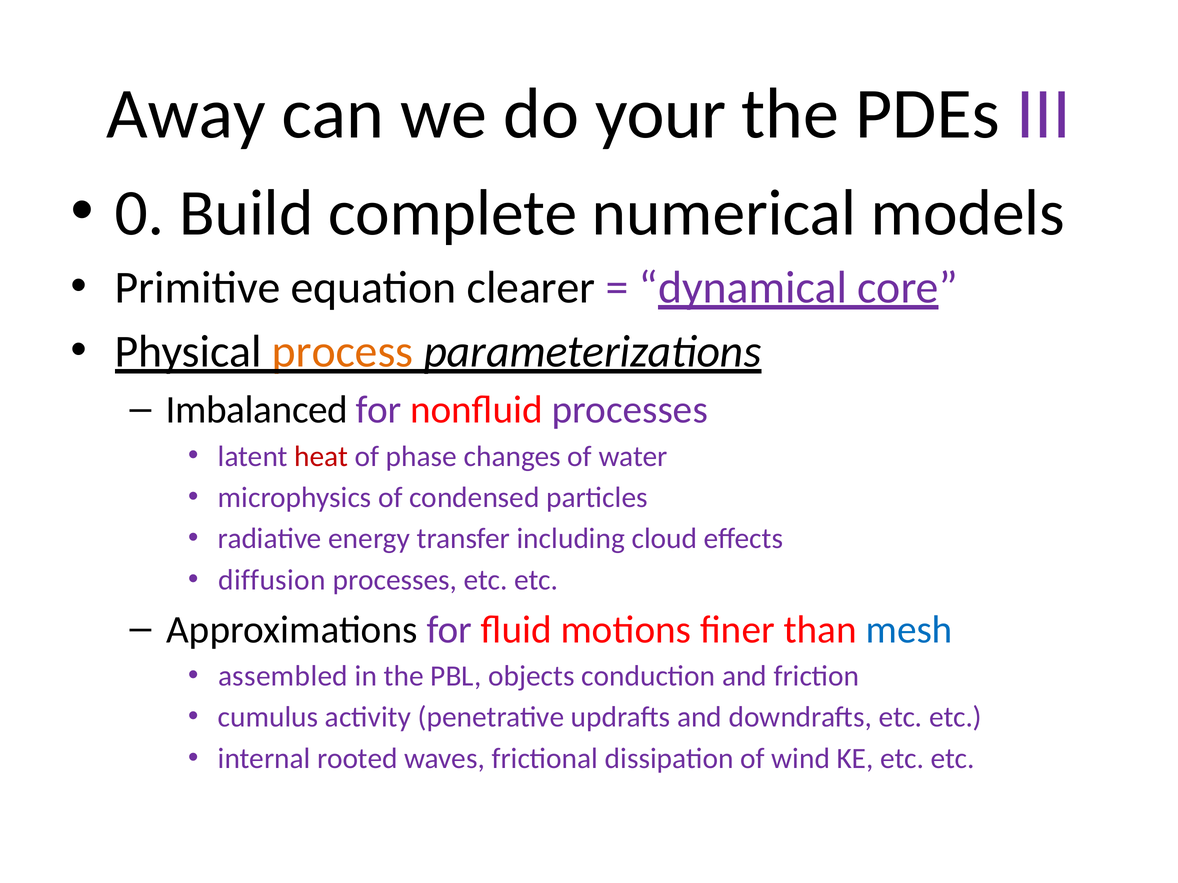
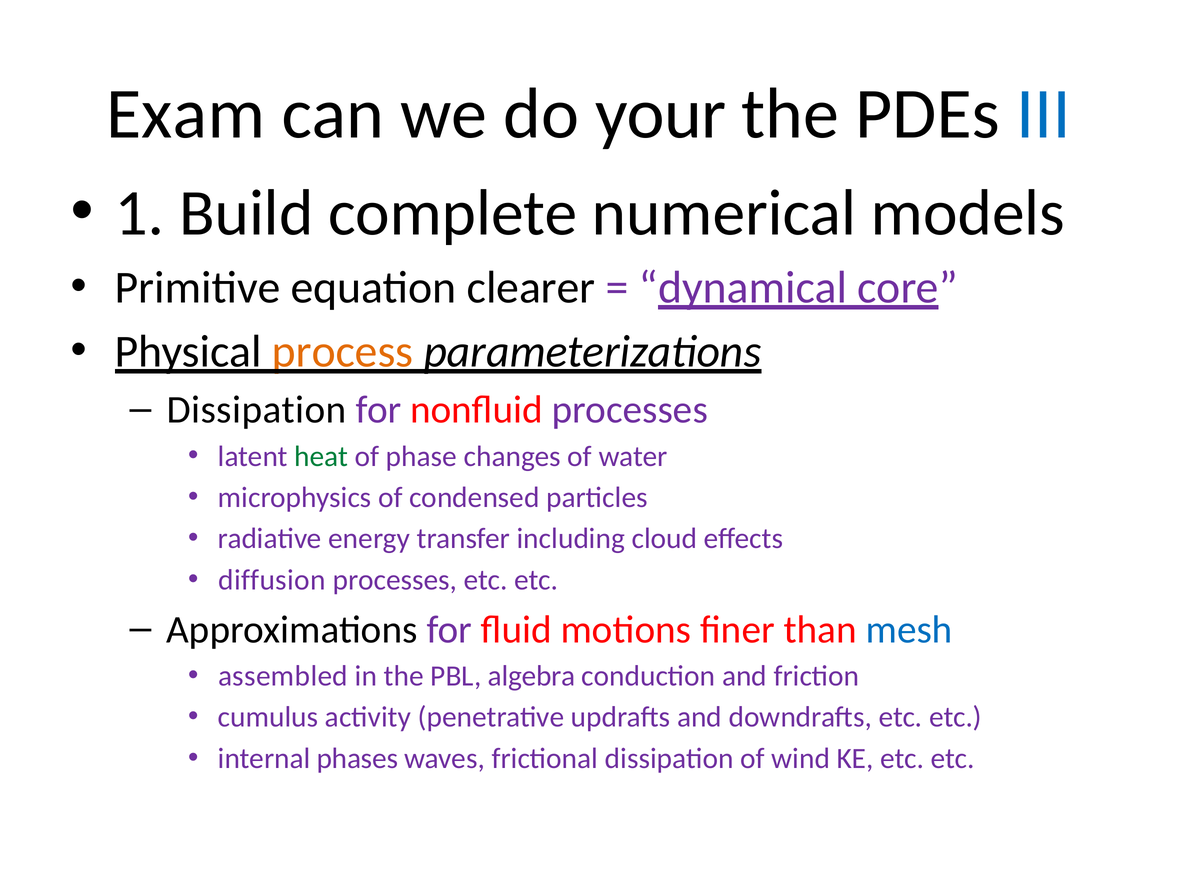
Away: Away -> Exam
III colour: purple -> blue
0: 0 -> 1
Imbalanced at (257, 410): Imbalanced -> Dissipation
heat colour: red -> green
objects: objects -> algebra
rooted: rooted -> phases
